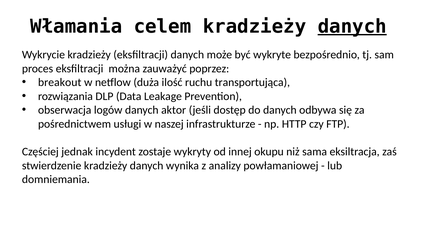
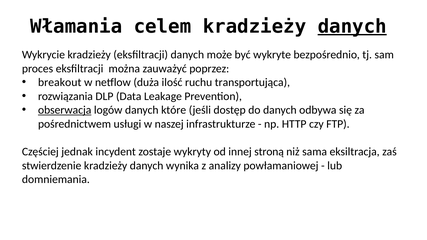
obserwacja underline: none -> present
aktor: aktor -> które
okupu: okupu -> stroną
